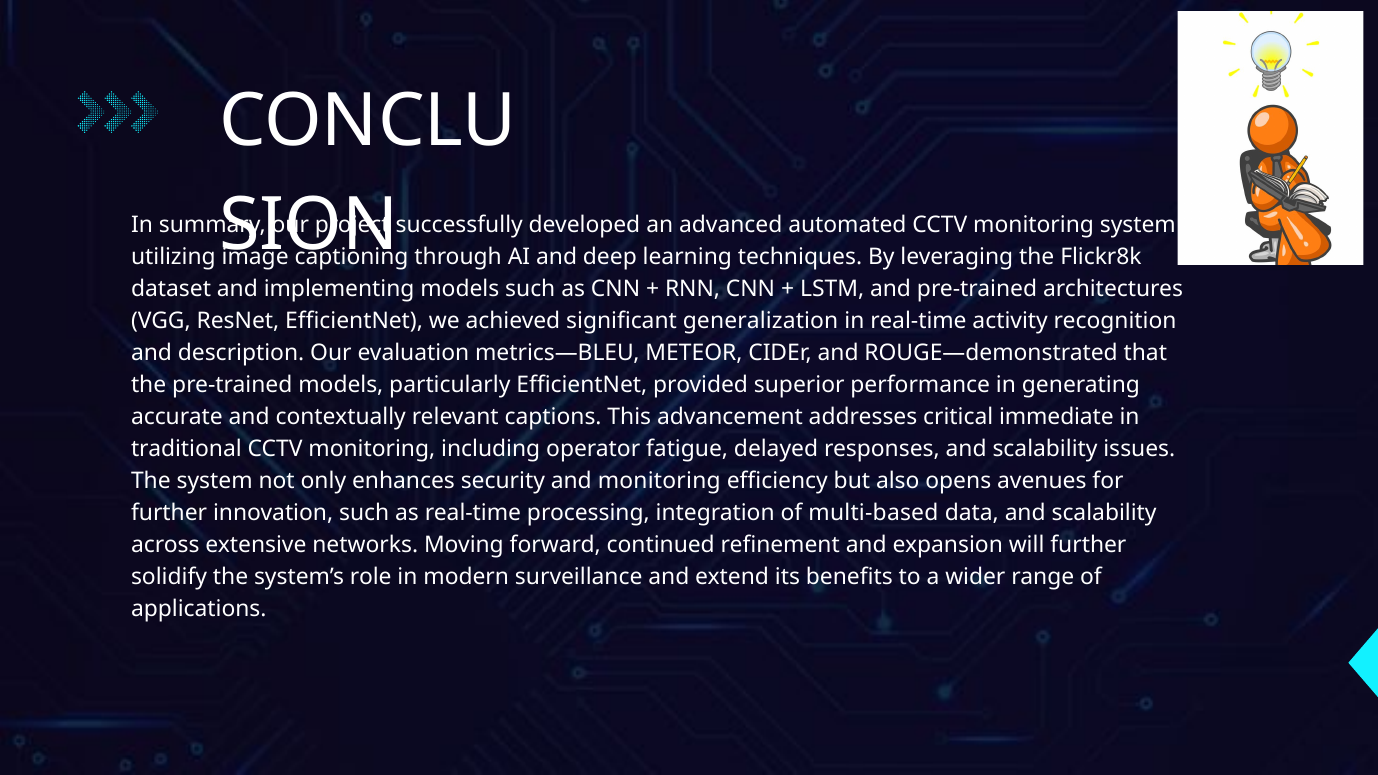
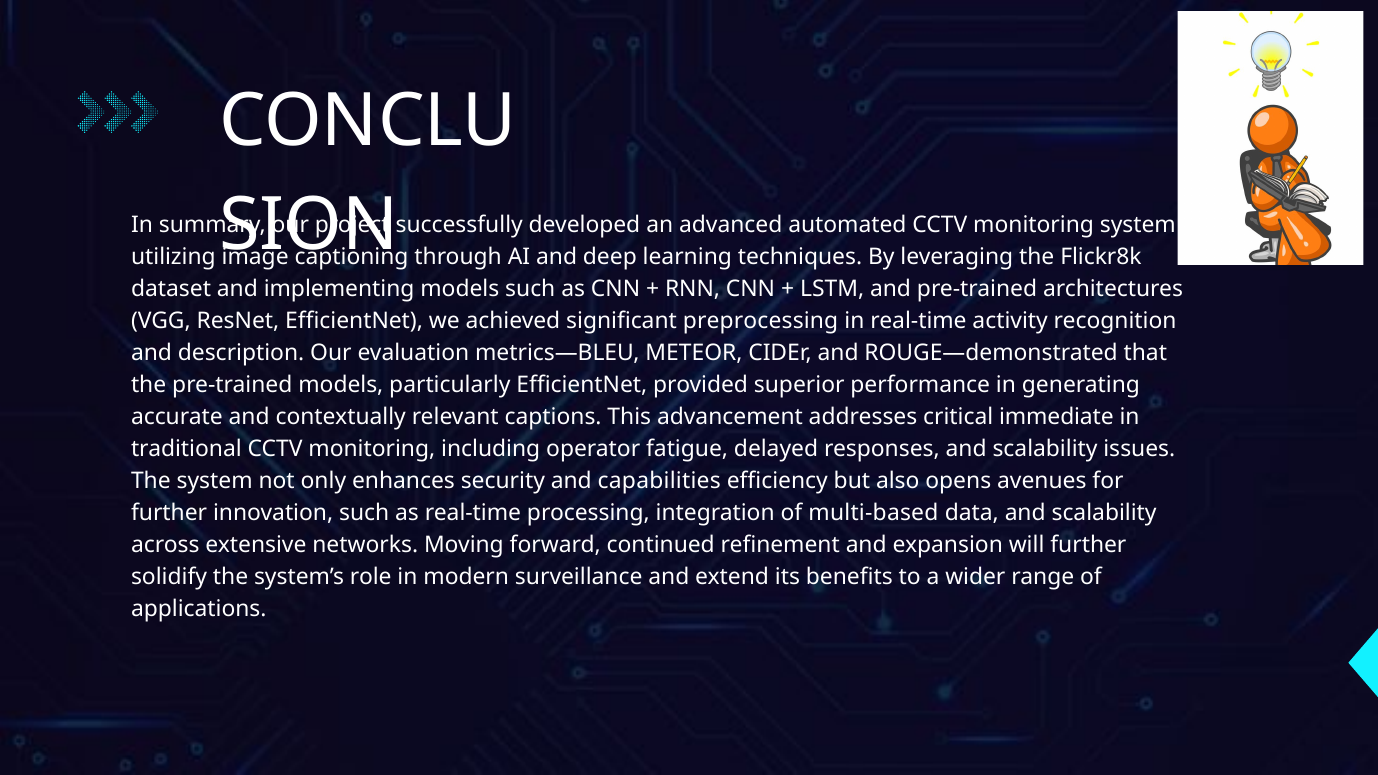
generalization: generalization -> preprocessing
and monitoring: monitoring -> capabilities
